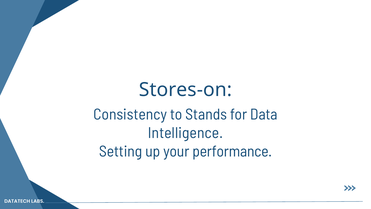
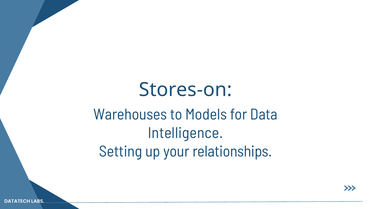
Consistency: Consistency -> Warehouses
Stands: Stands -> Models
performance: performance -> relationships
